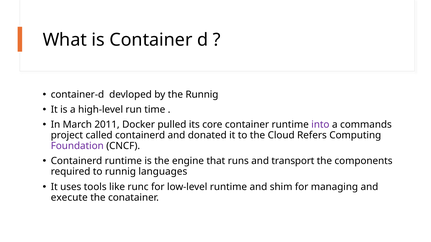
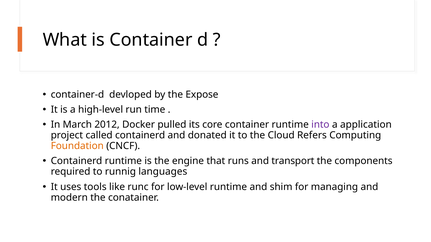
the Runnig: Runnig -> Expose
2011: 2011 -> 2012
commands: commands -> application
Foundation colour: purple -> orange
execute: execute -> modern
